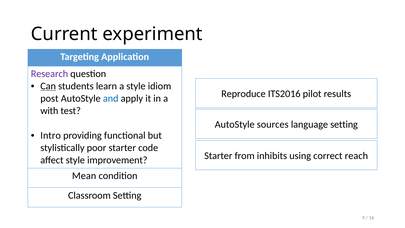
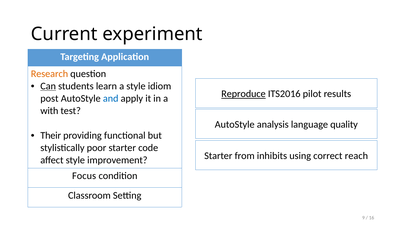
Research colour: purple -> orange
Reproduce underline: none -> present
sources: sources -> analysis
language setting: setting -> quality
Intro: Intro -> Their
Mean: Mean -> Focus
